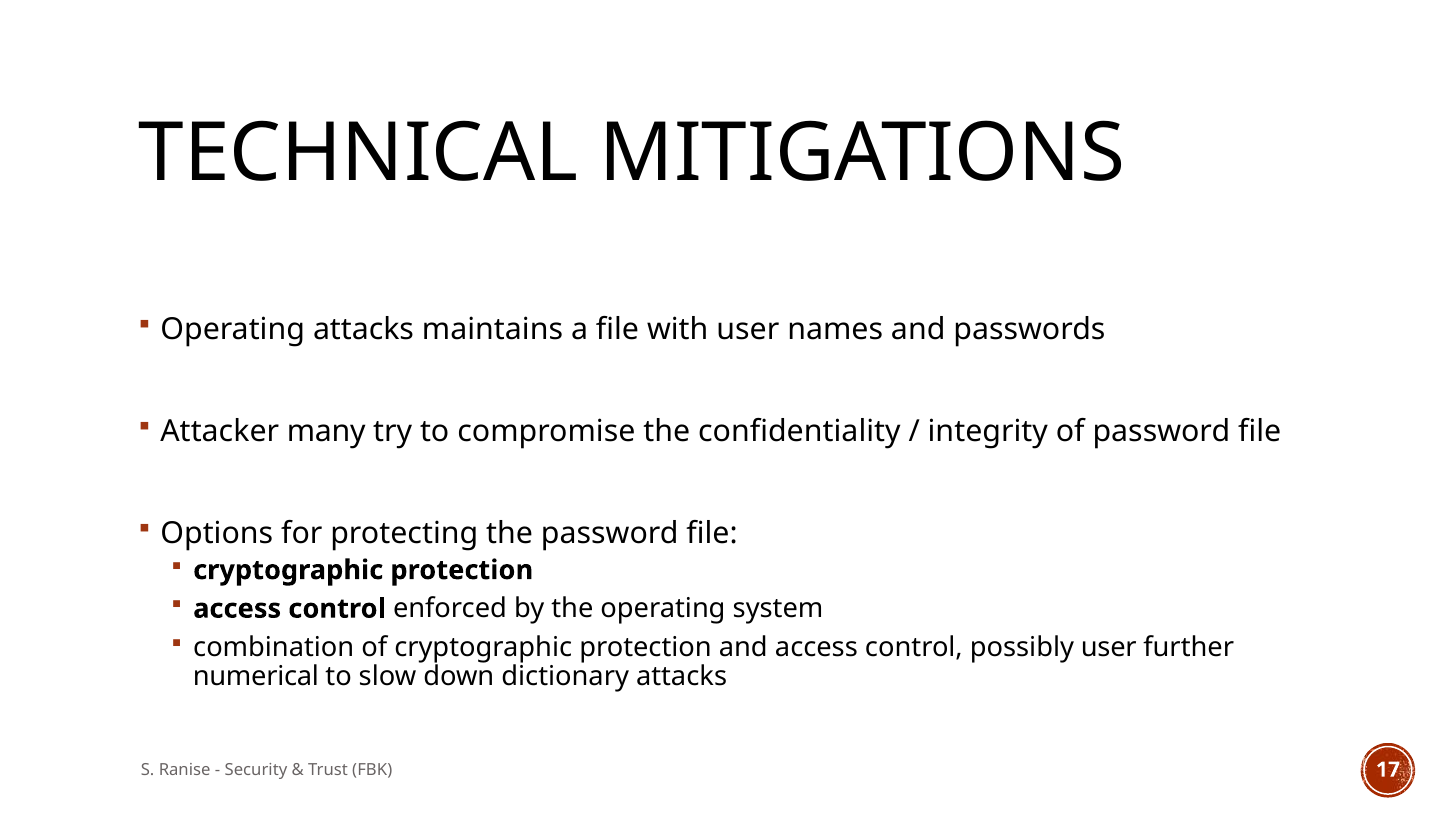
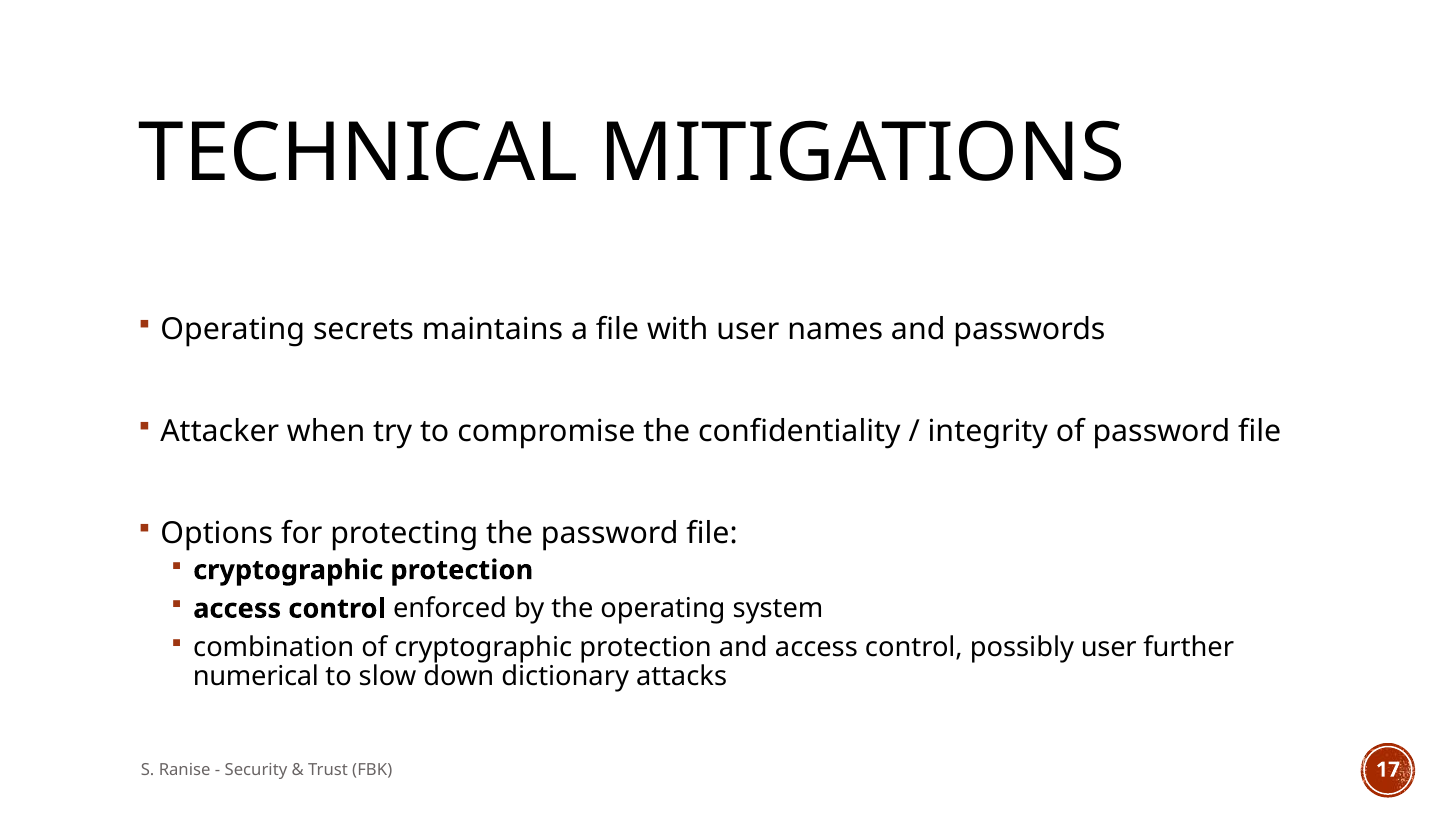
Operating attacks: attacks -> secrets
many: many -> when
